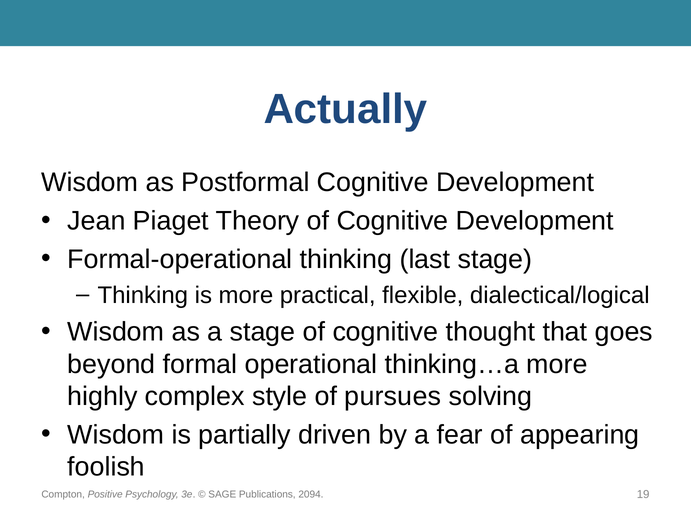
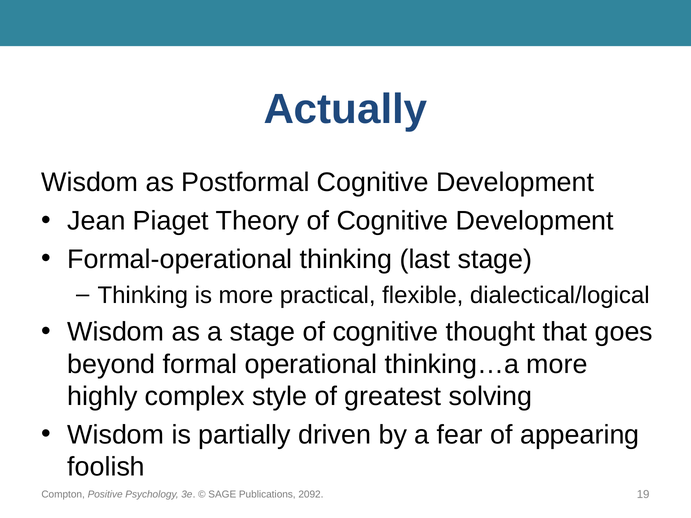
pursues: pursues -> greatest
2094: 2094 -> 2092
